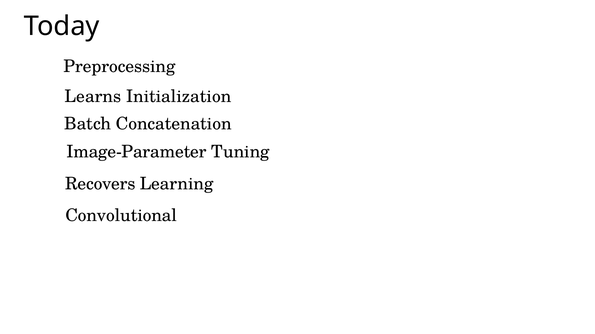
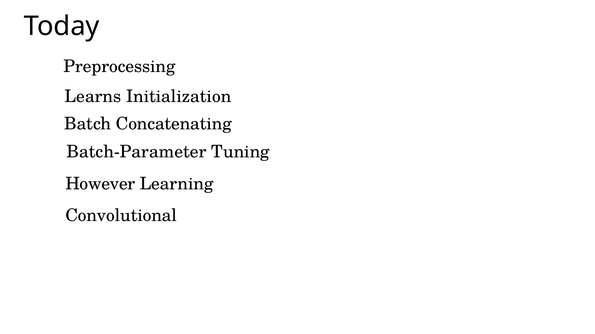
Concatenation: Concatenation -> Concatenating
Image-Parameter: Image-Parameter -> Batch-Parameter
Recovers: Recovers -> However
